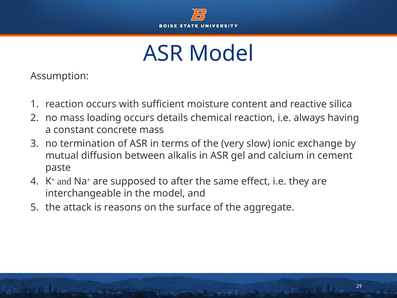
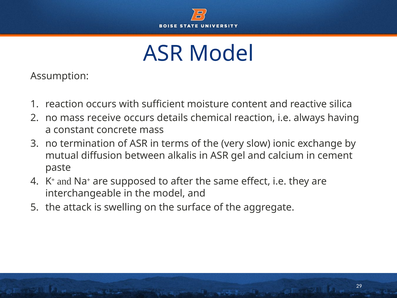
loading: loading -> receive
reasons: reasons -> swelling
